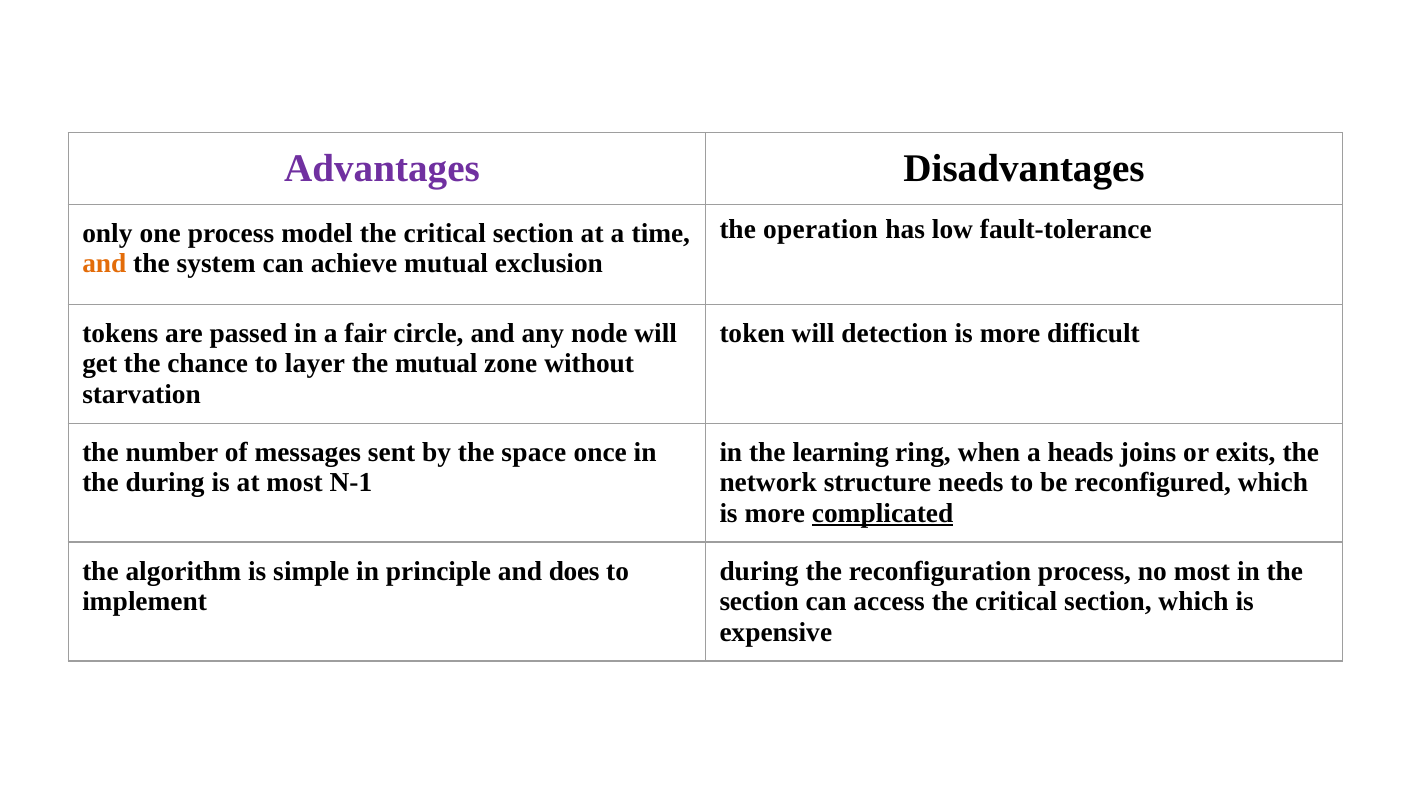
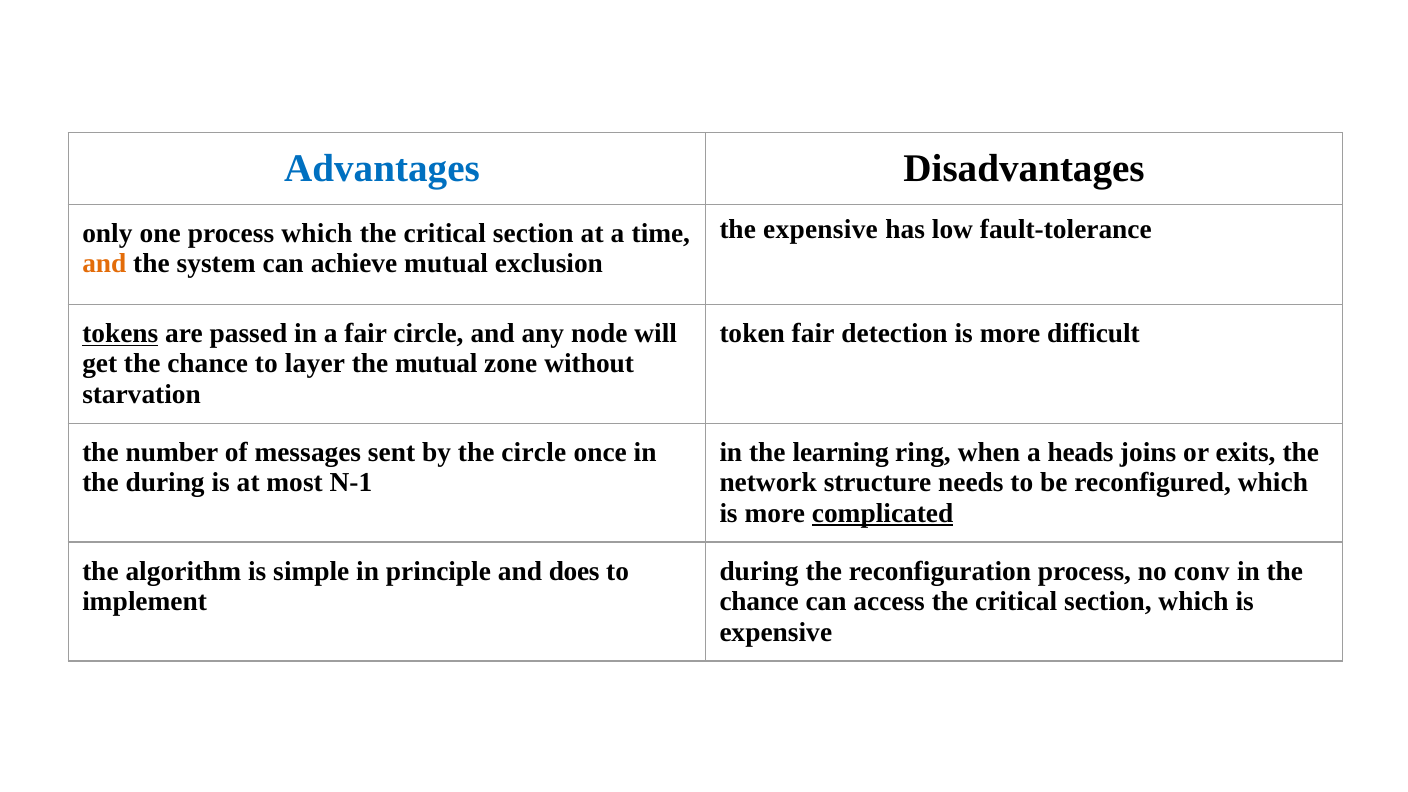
Advantages colour: purple -> blue
the operation: operation -> expensive
process model: model -> which
tokens underline: none -> present
token will: will -> fair
the space: space -> circle
no most: most -> conv
section at (759, 602): section -> chance
